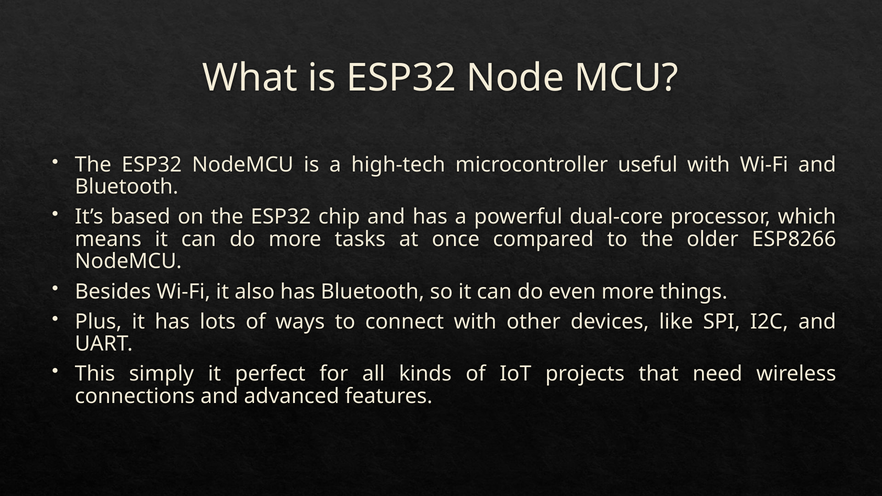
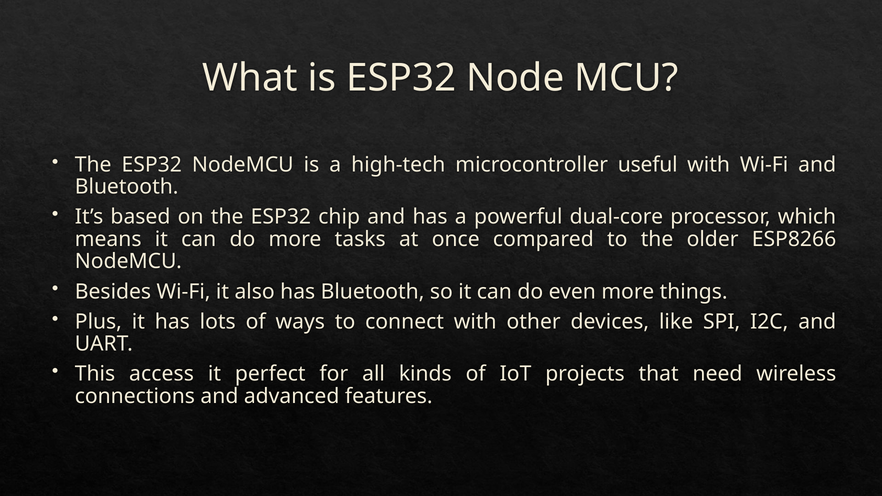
simply: simply -> access
